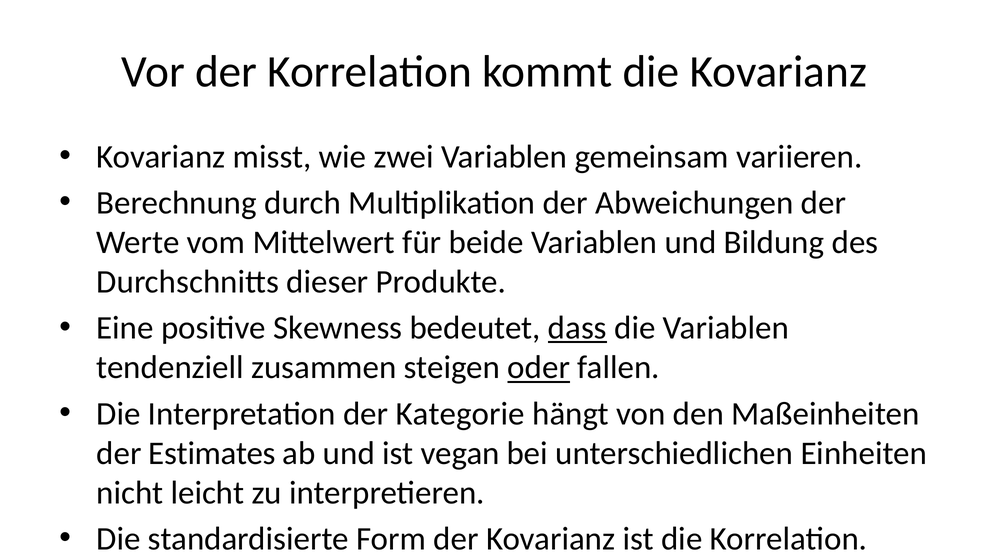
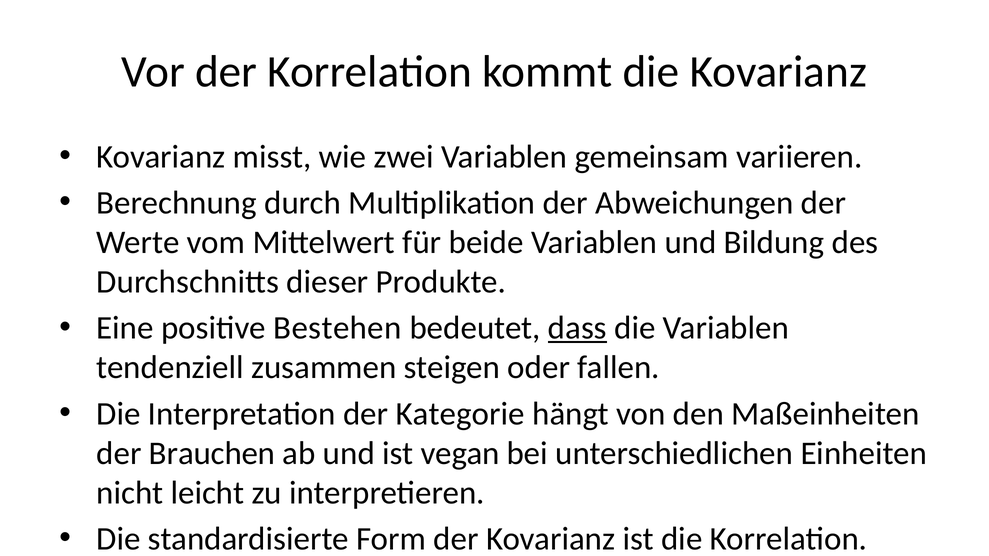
Skewness: Skewness -> Bestehen
oder underline: present -> none
Estimates: Estimates -> Brauchen
